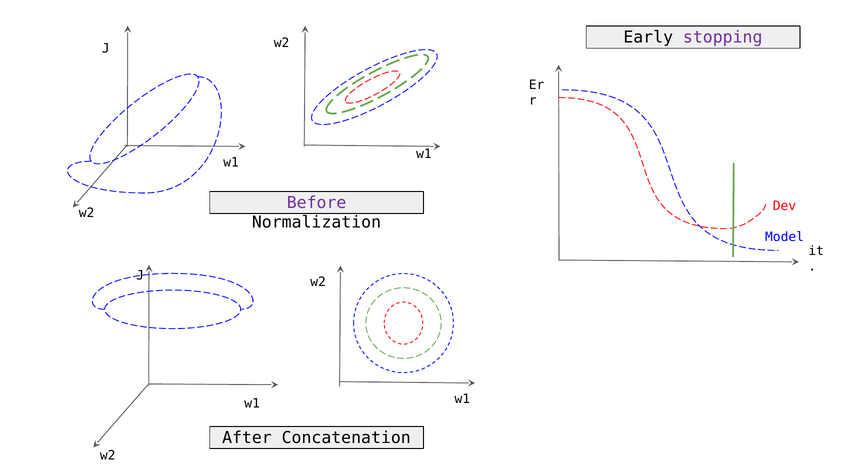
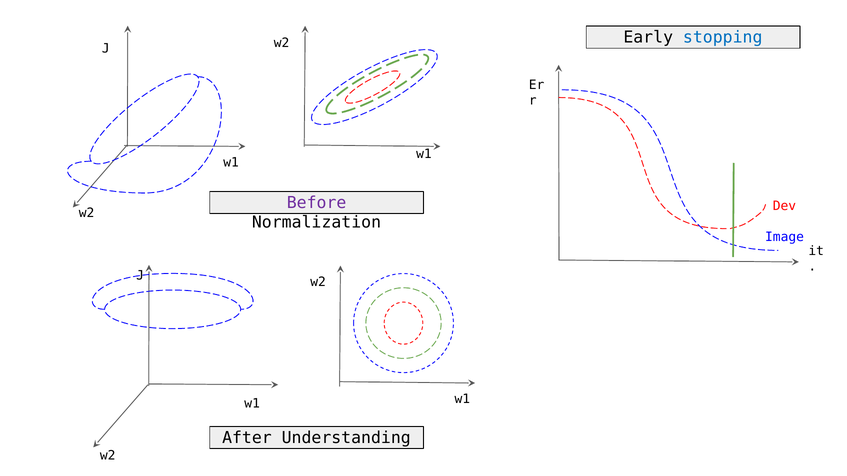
stopping colour: purple -> blue
Model: Model -> Image
Concatenation: Concatenation -> Understanding
